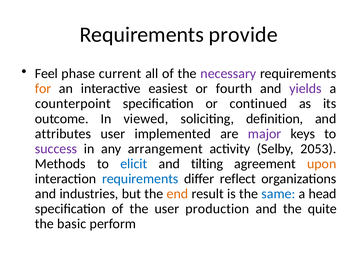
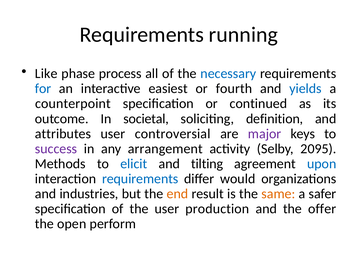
provide: provide -> running
Feel: Feel -> Like
current: current -> process
necessary colour: purple -> blue
for colour: orange -> blue
yields colour: purple -> blue
viewed: viewed -> societal
implemented: implemented -> controversial
2053: 2053 -> 2095
upon colour: orange -> blue
reflect: reflect -> would
same colour: blue -> orange
head: head -> safer
quite: quite -> offer
basic: basic -> open
